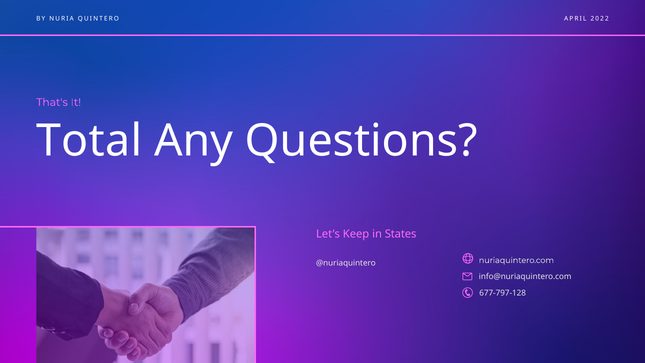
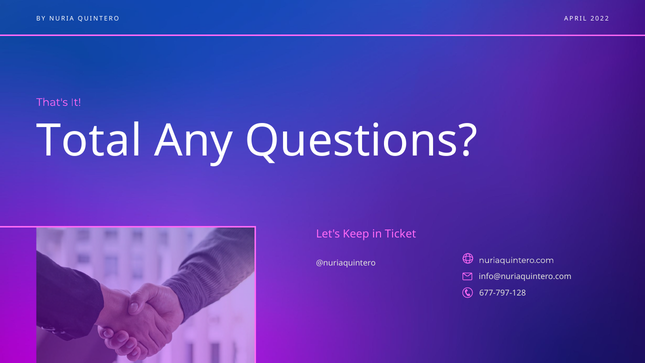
States: States -> Ticket
